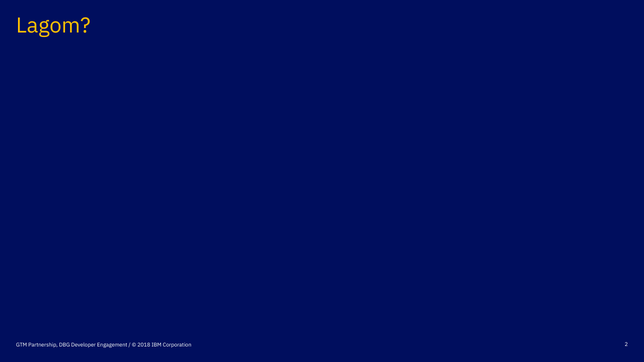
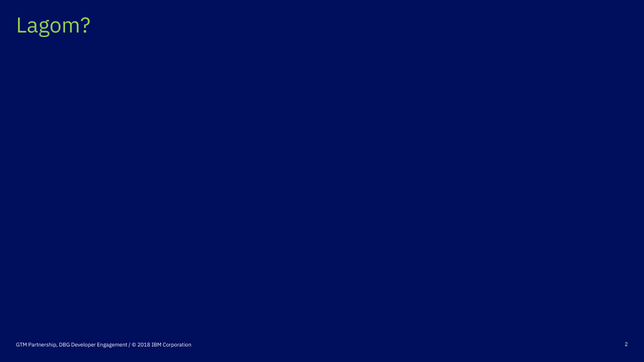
Lagom colour: yellow -> light green
